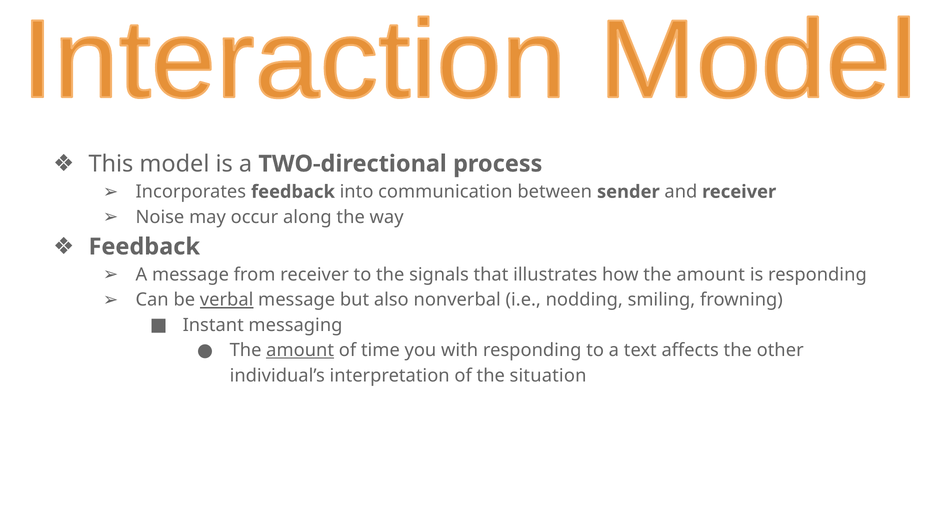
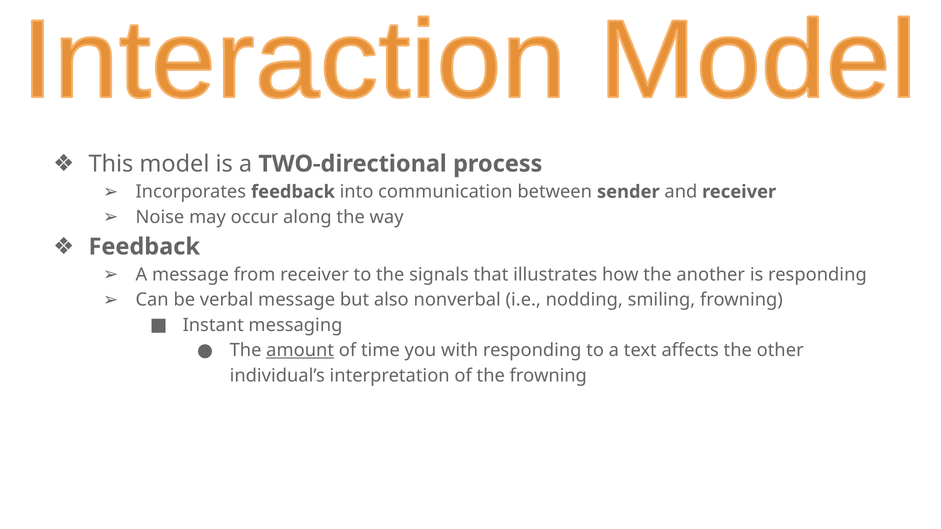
how the amount: amount -> another
verbal underline: present -> none
the situation: situation -> frowning
